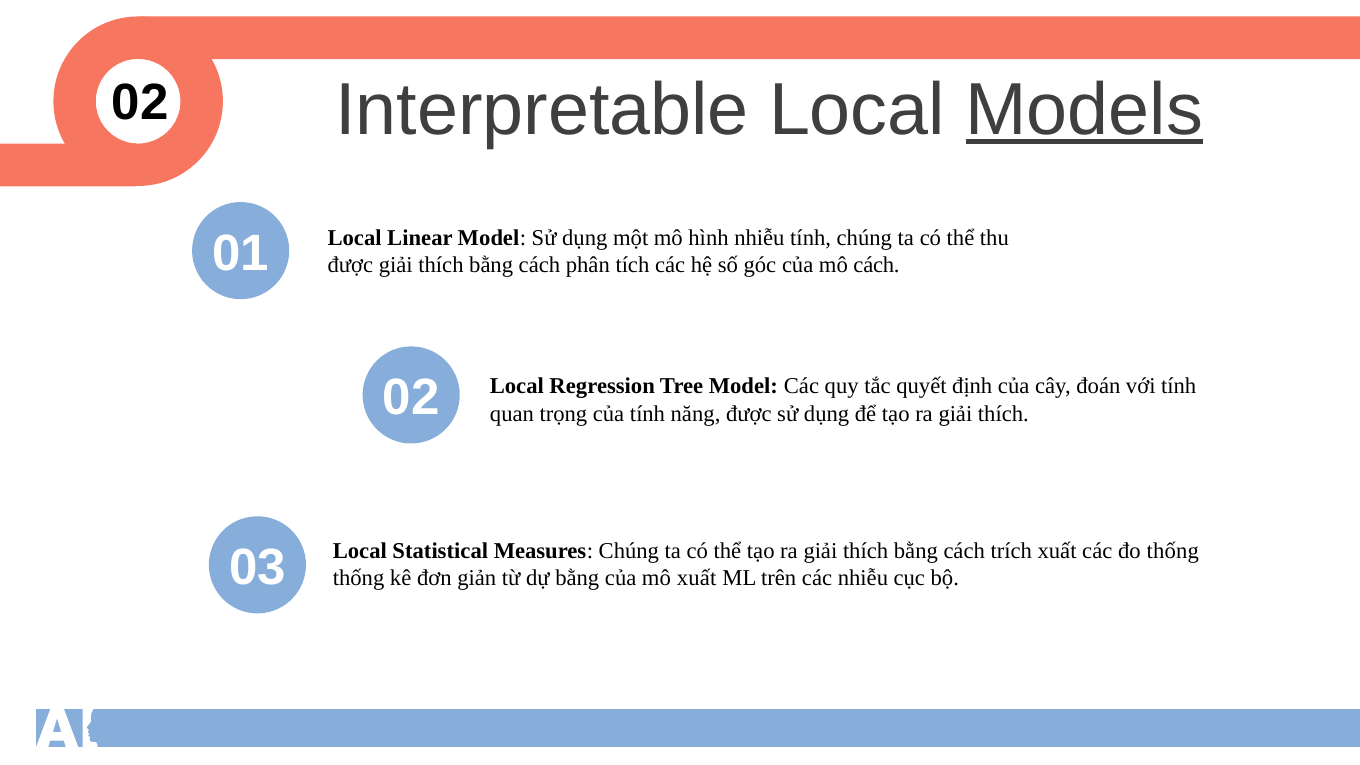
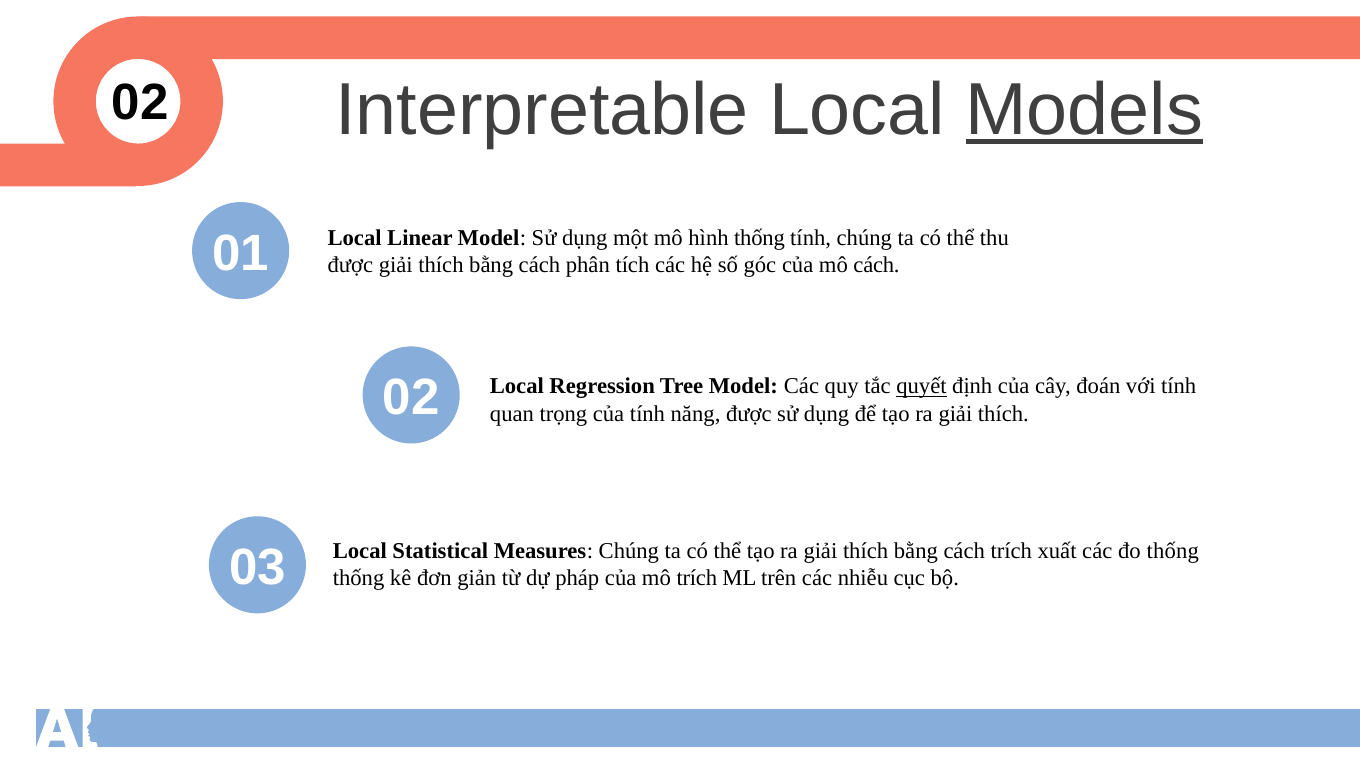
hình nhiễu: nhiễu -> thống
quyết underline: none -> present
dự bằng: bằng -> pháp
mô xuất: xuất -> trích
